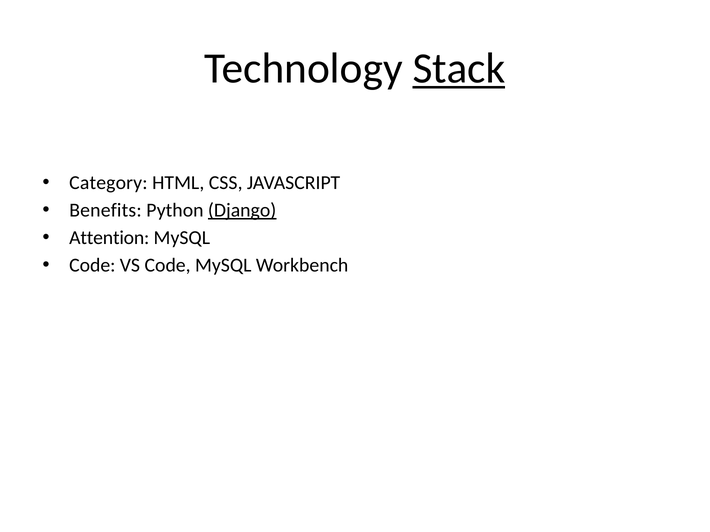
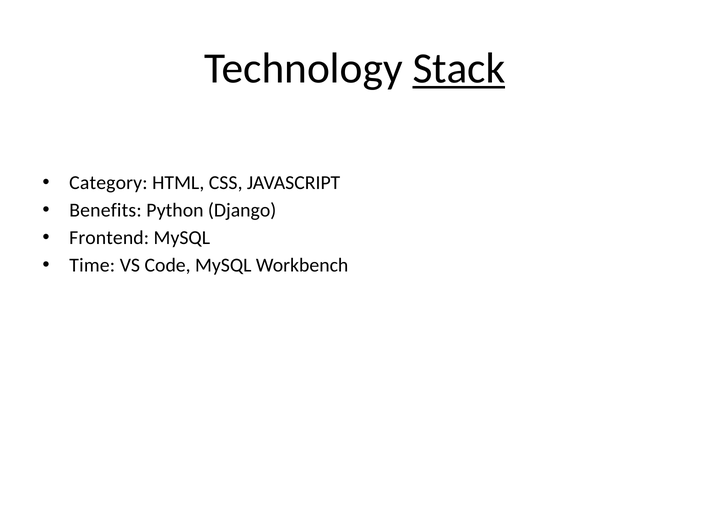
Django underline: present -> none
Attention: Attention -> Frontend
Code at (92, 266): Code -> Time
